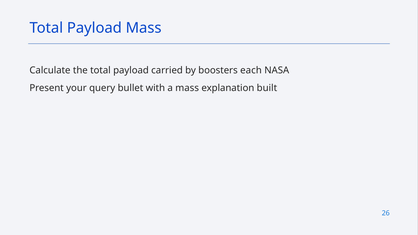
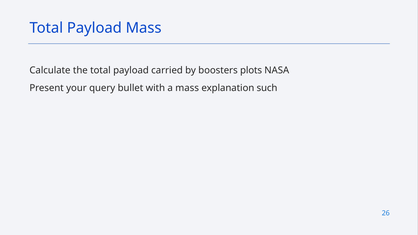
each: each -> plots
built: built -> such
